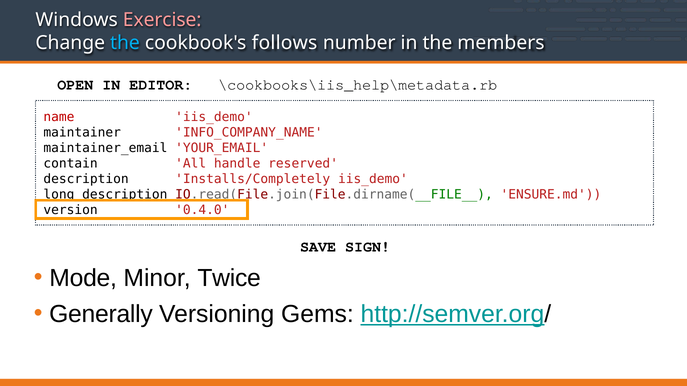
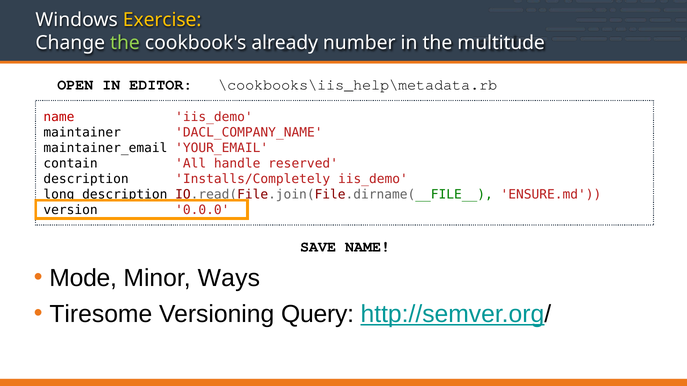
Exercise colour: pink -> yellow
the at (125, 43) colour: light blue -> light green
follows: follows -> already
members: members -> multitude
INFO_COMPANY_NAME: INFO_COMPANY_NAME -> DACL_COMPANY_NAME
0.4.0: 0.4.0 -> 0.0.0
SAVE SIGN: SIGN -> NAME
Twice: Twice -> Ways
Generally: Generally -> Tiresome
Gems: Gems -> Query
